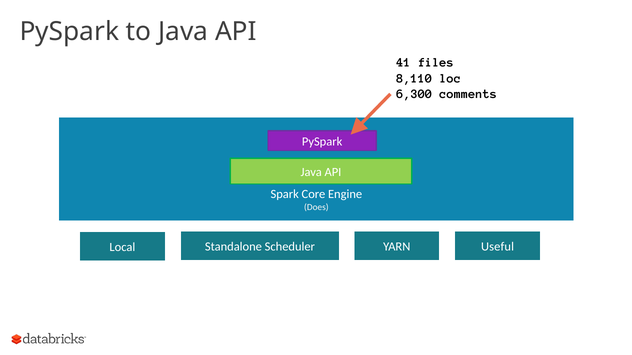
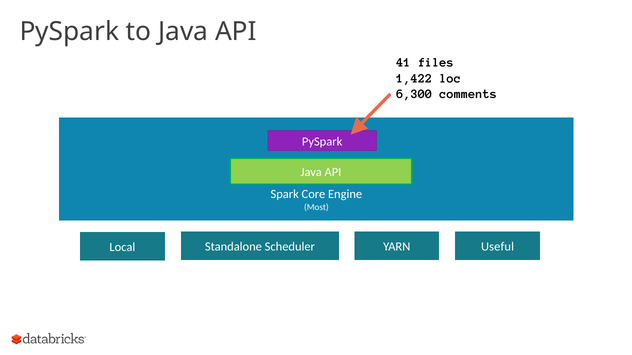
8,110: 8,110 -> 1,422
Does: Does -> Most
